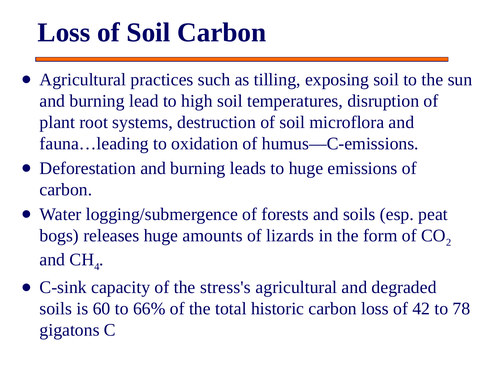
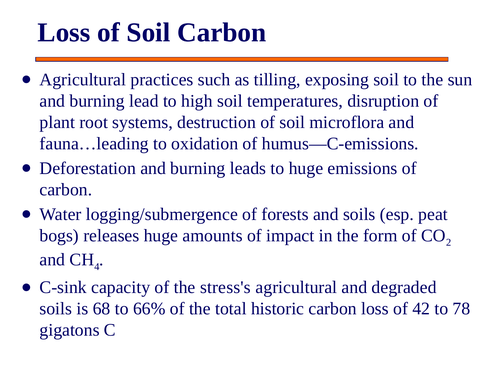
lizards: lizards -> impact
60: 60 -> 68
